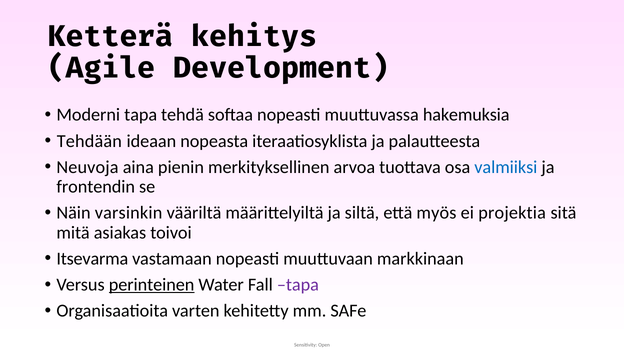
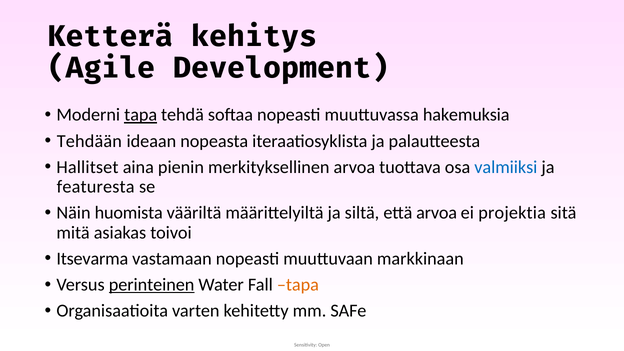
tapa at (141, 115) underline: none -> present
Neuvoja: Neuvoja -> Hallitset
frontendin: frontendin -> featuresta
varsinkin: varsinkin -> huomista
että myös: myös -> arvoa
tapa at (298, 285) colour: purple -> orange
